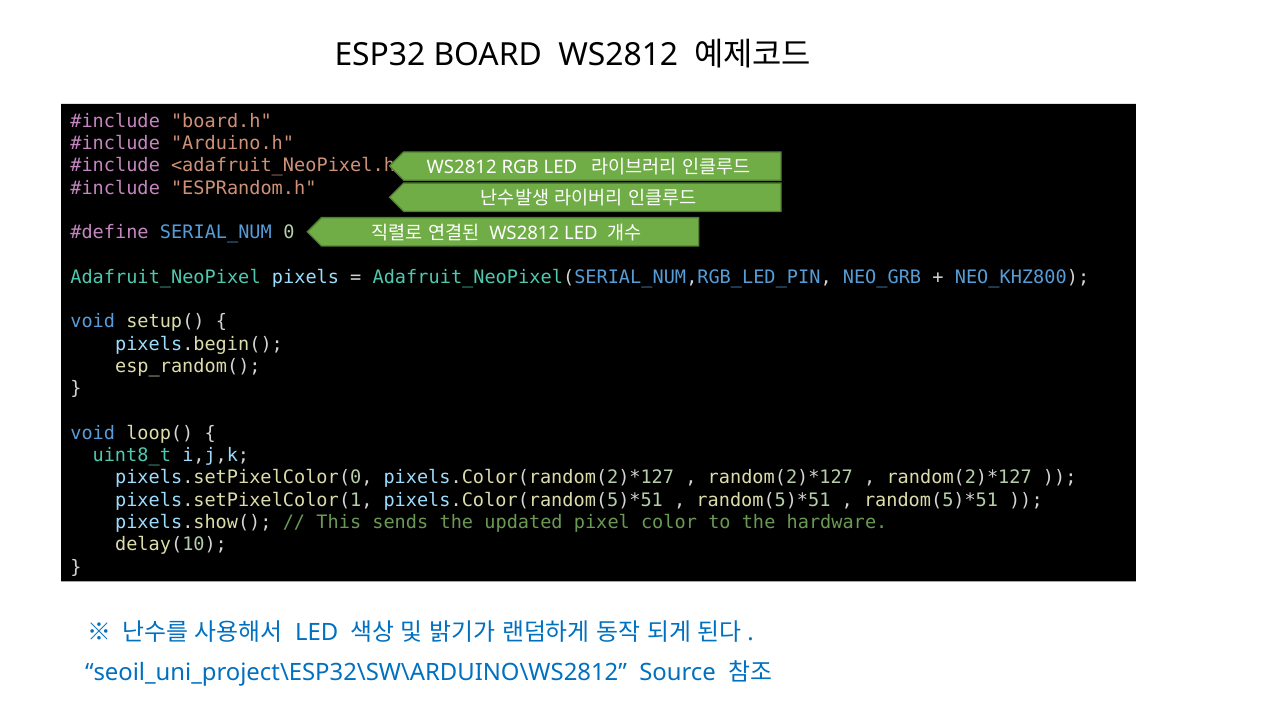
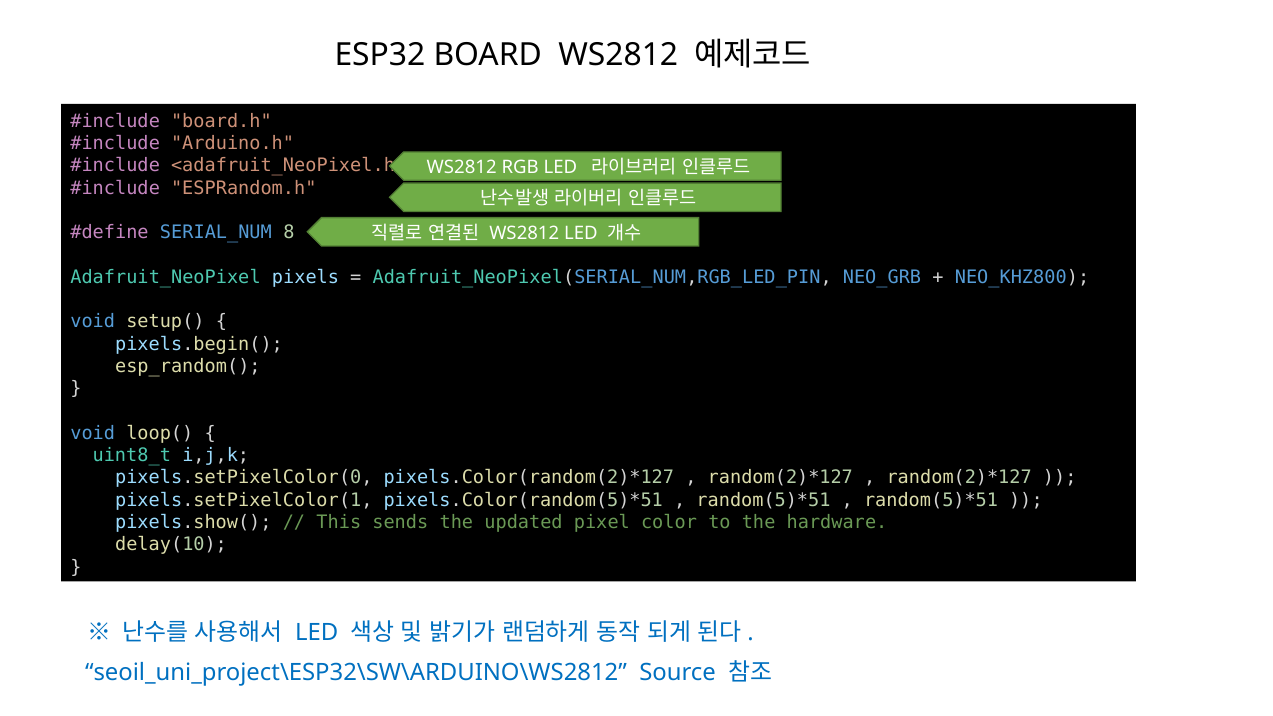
0: 0 -> 8
